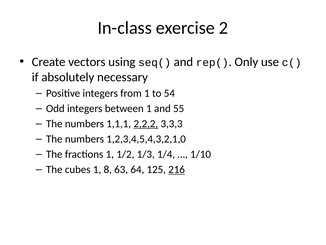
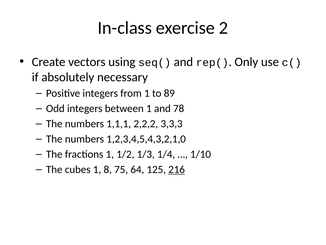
54: 54 -> 89
55: 55 -> 78
2,2,2 underline: present -> none
63: 63 -> 75
